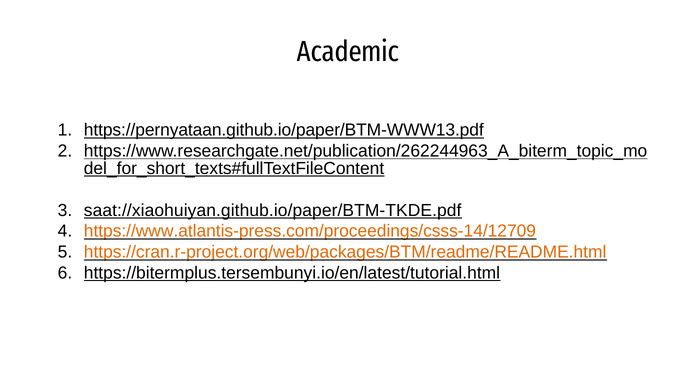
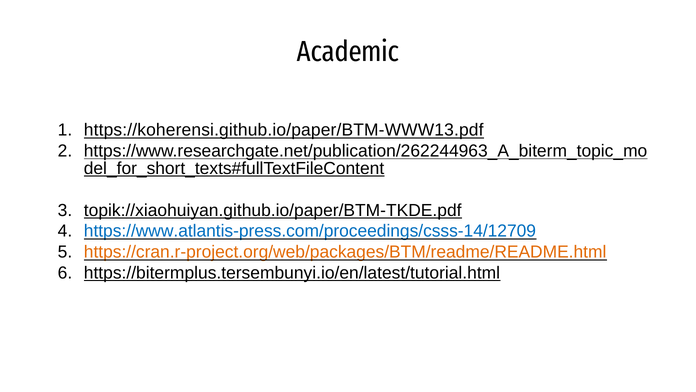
https://pernyataan.github.io/paper/BTM-WWW13.pdf: https://pernyataan.github.io/paper/BTM-WWW13.pdf -> https://koherensi.github.io/paper/BTM-WWW13.pdf
saat://xiaohuiyan.github.io/paper/BTM-TKDE.pdf: saat://xiaohuiyan.github.io/paper/BTM-TKDE.pdf -> topik://xiaohuiyan.github.io/paper/BTM-TKDE.pdf
https://www.atlantis-press.com/proceedings/csss-14/12709 colour: orange -> blue
